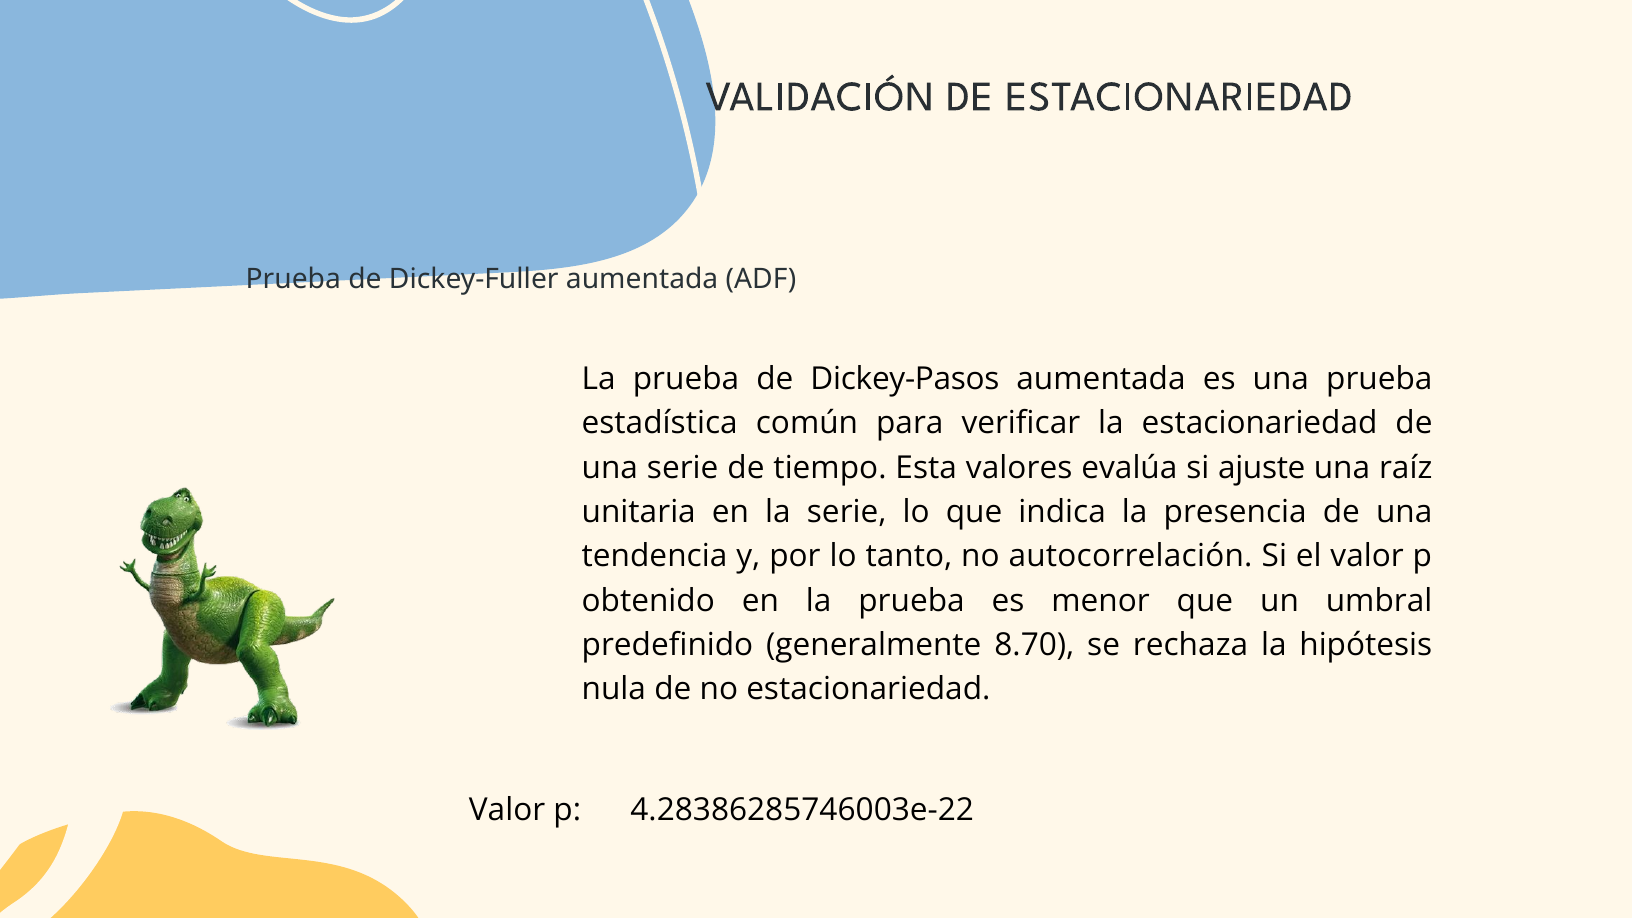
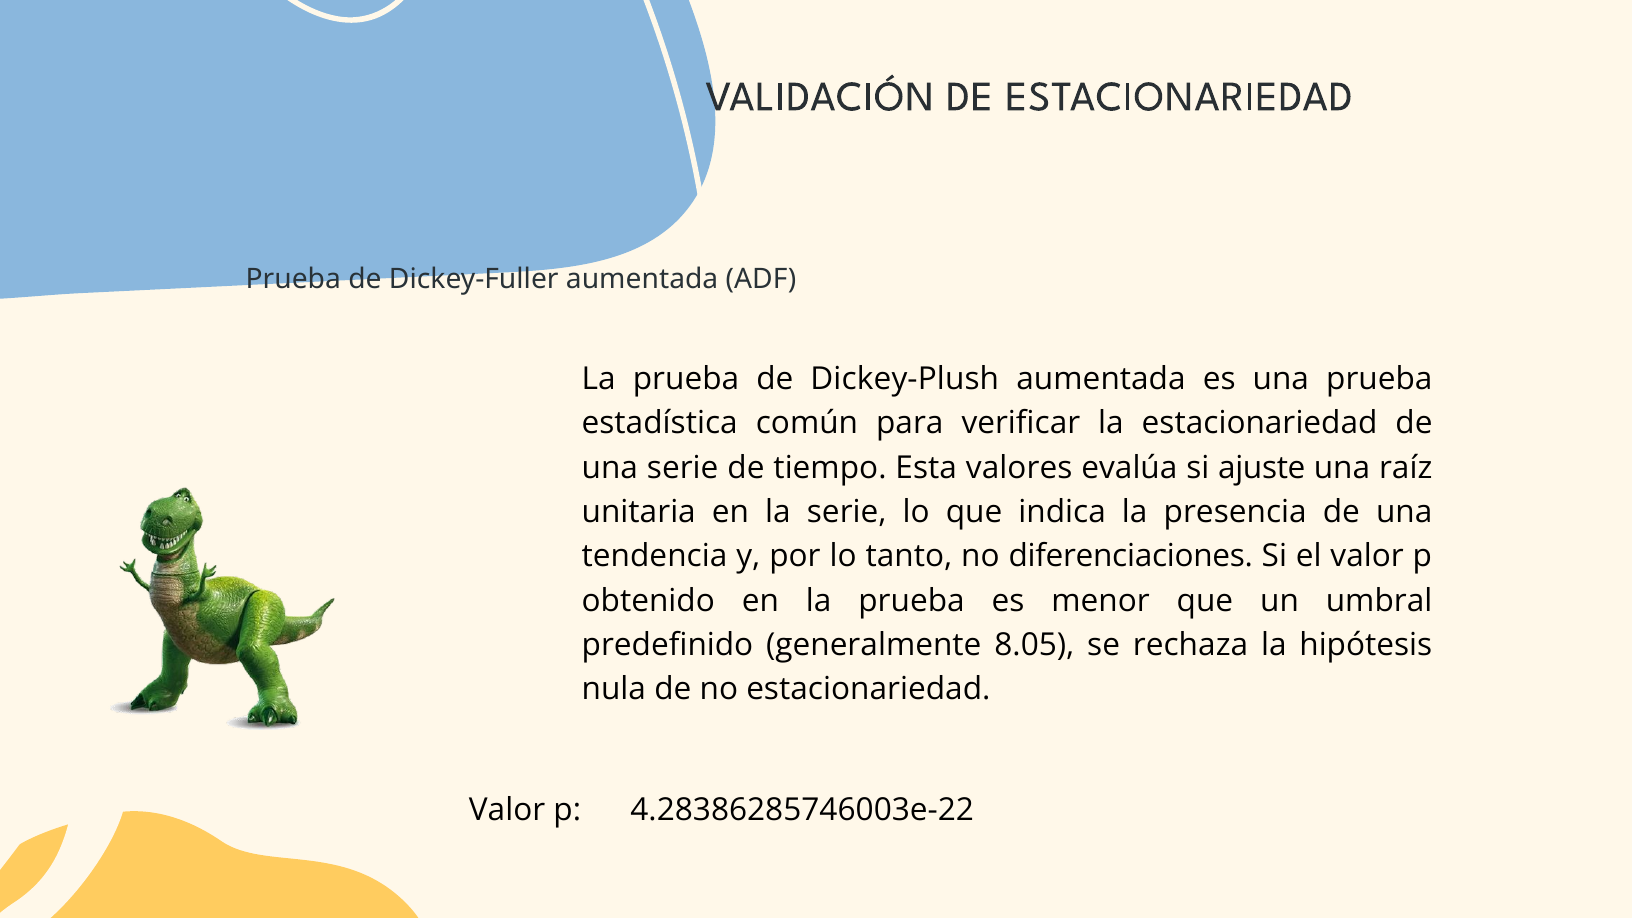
Dickey-Pasos: Dickey-Pasos -> Dickey-Plush
autocorrelación: autocorrelación -> diferenciaciones
8.70: 8.70 -> 8.05
